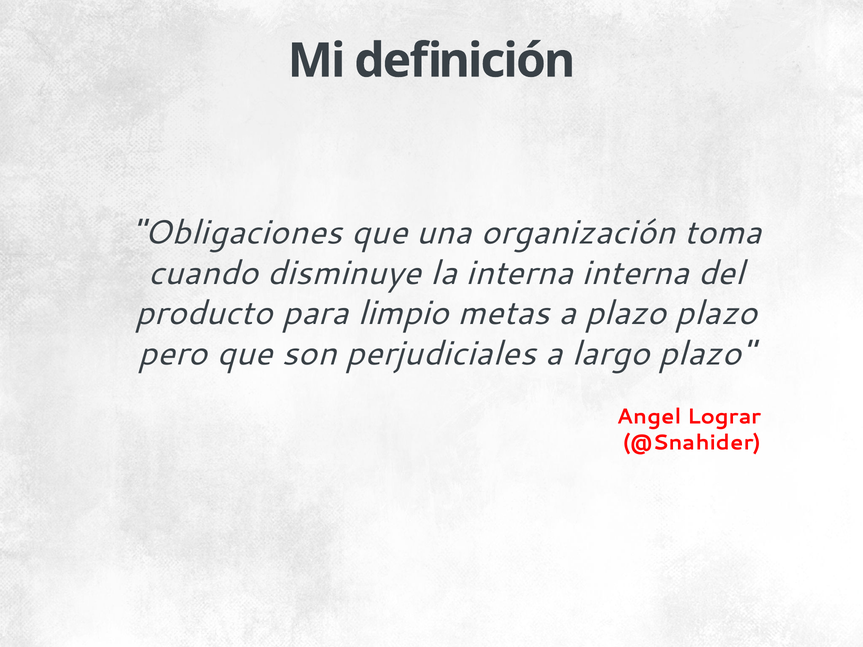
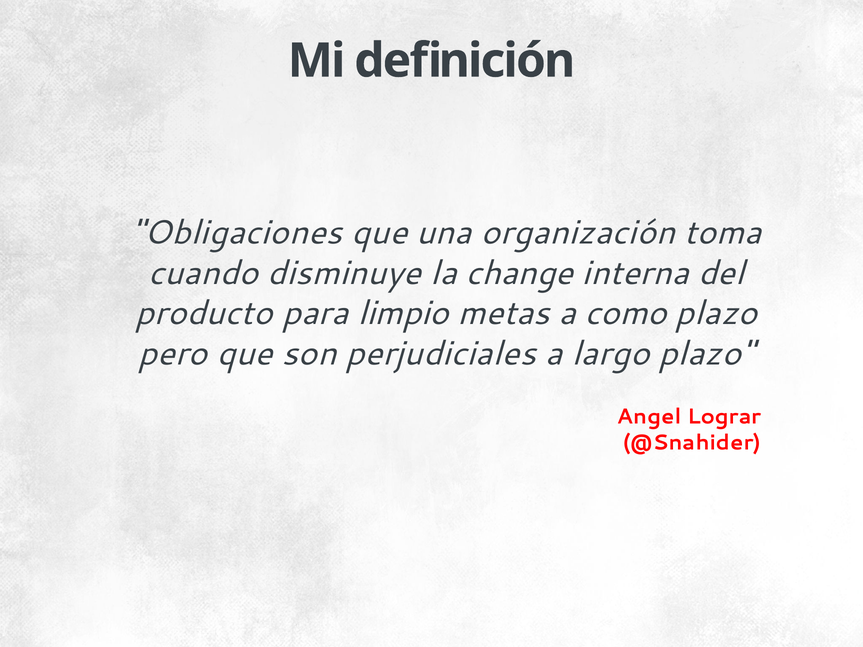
la interna: interna -> change
a plazo: plazo -> como
